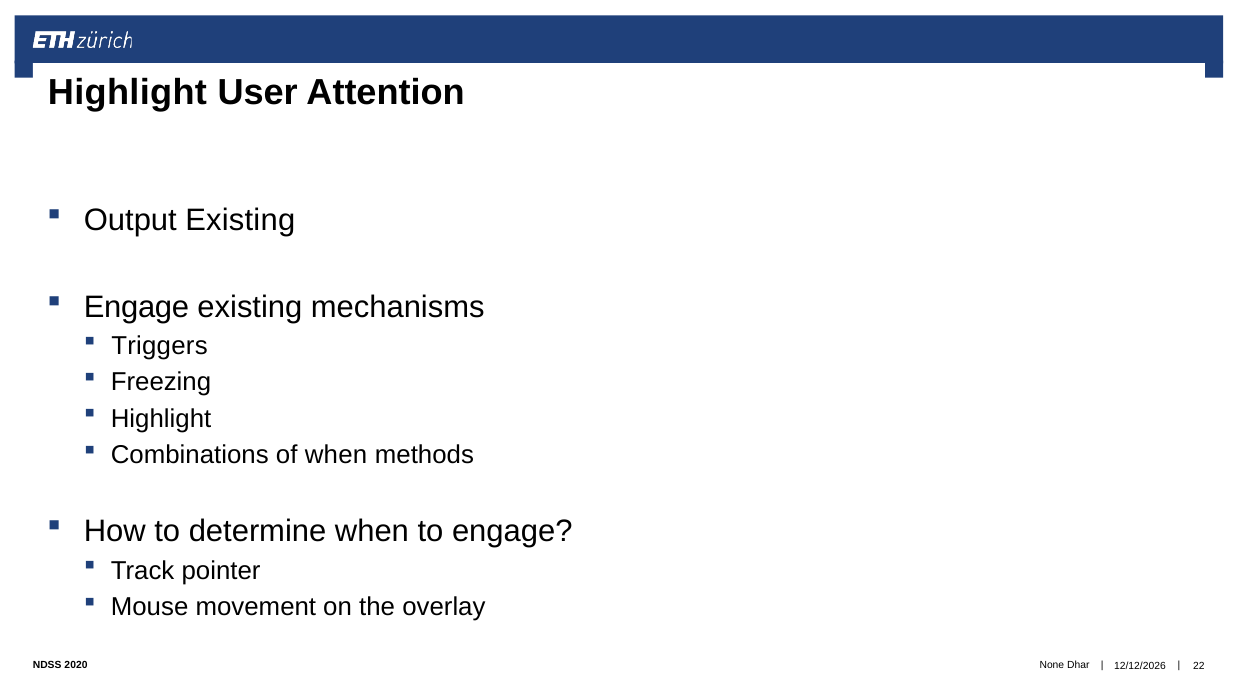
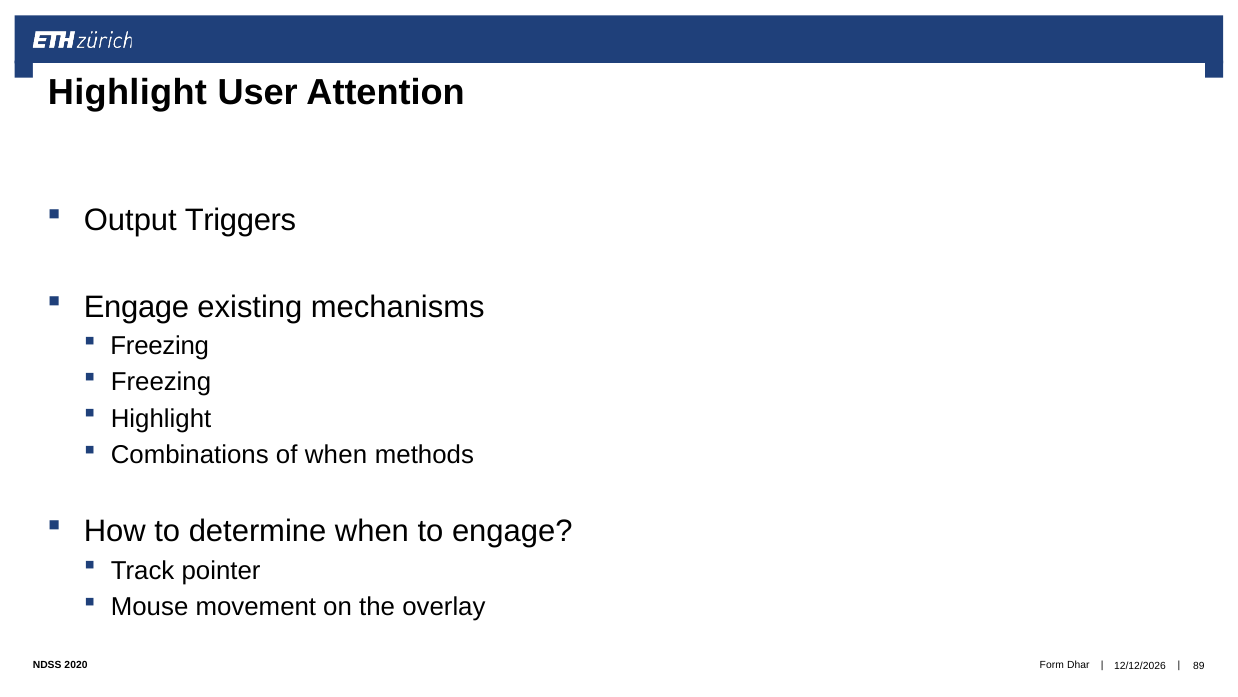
Output Existing: Existing -> Triggers
Triggers at (160, 346): Triggers -> Freezing
None: None -> Form
22: 22 -> 89
